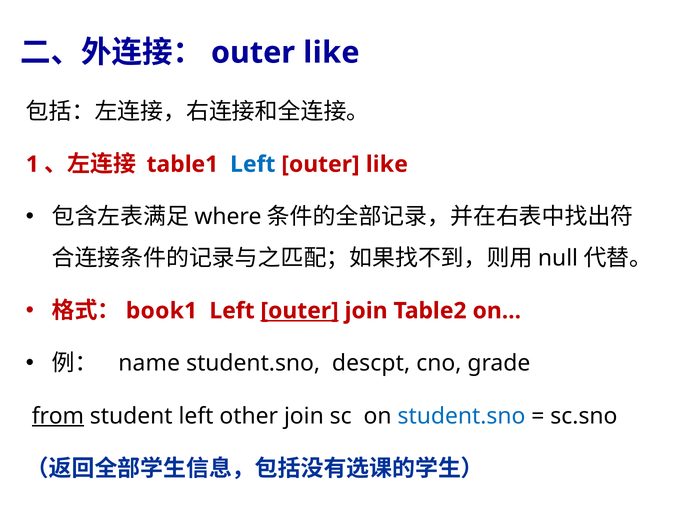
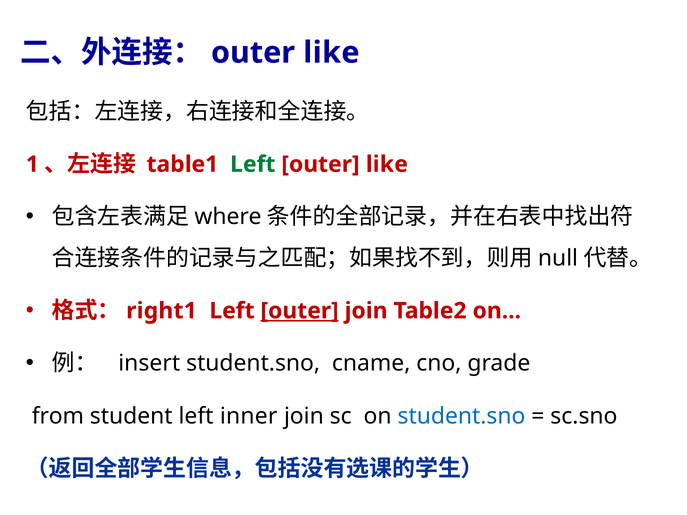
Left at (253, 164) colour: blue -> green
book1: book1 -> right1
name: name -> insert
descpt: descpt -> cname
from underline: present -> none
other: other -> inner
